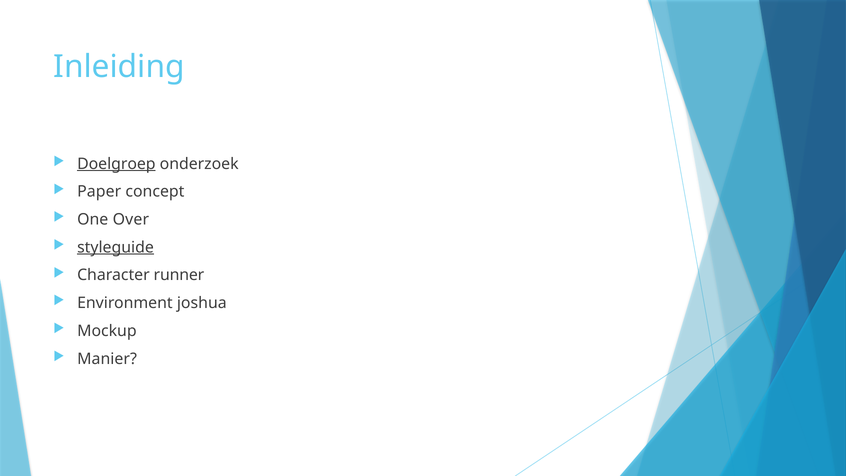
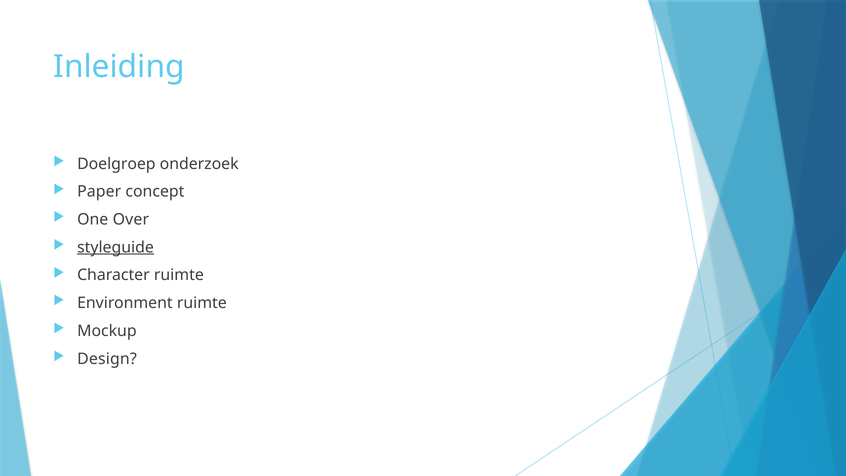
Doelgroep underline: present -> none
Character runner: runner -> ruimte
Environment joshua: joshua -> ruimte
Manier: Manier -> Design
